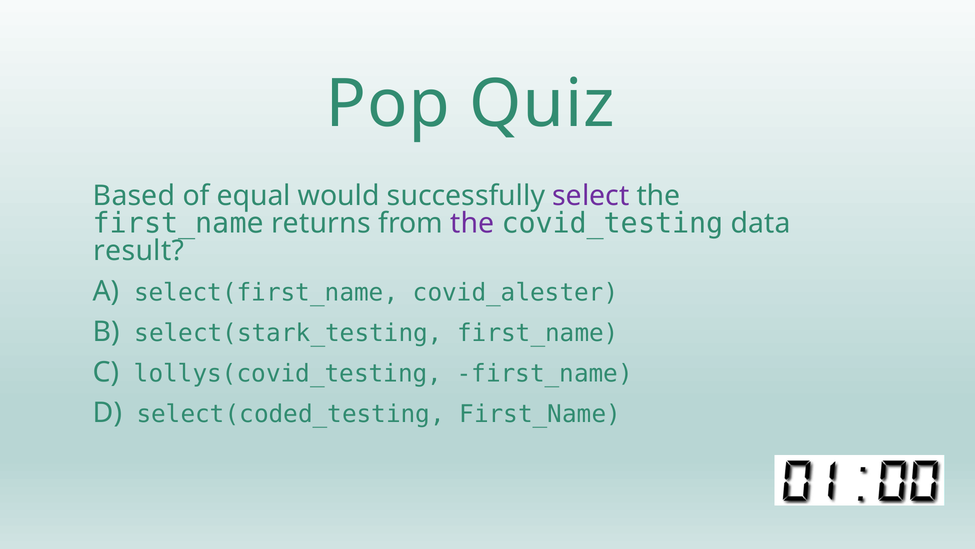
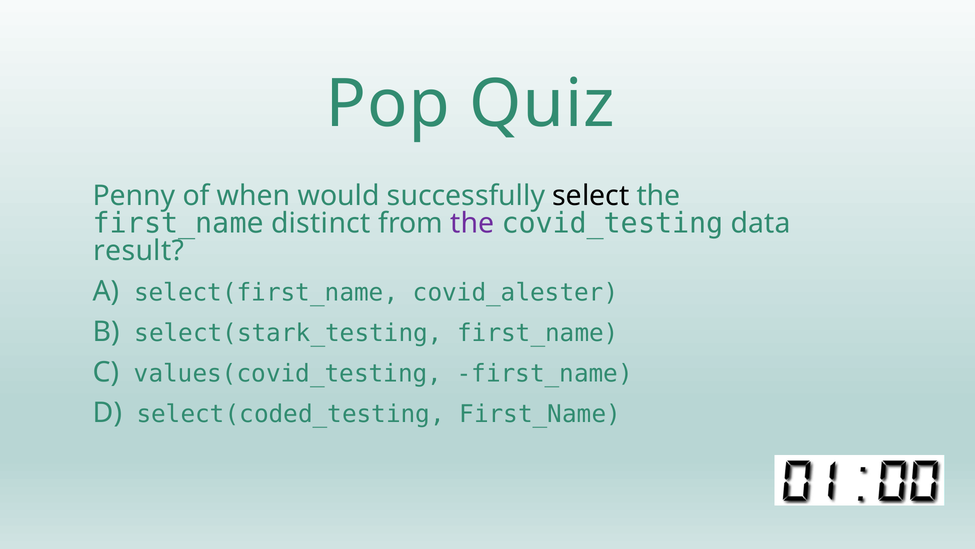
Based: Based -> Penny
equal: equal -> when
select colour: purple -> black
returns: returns -> distinct
lollys(covid_testing: lollys(covid_testing -> values(covid_testing
